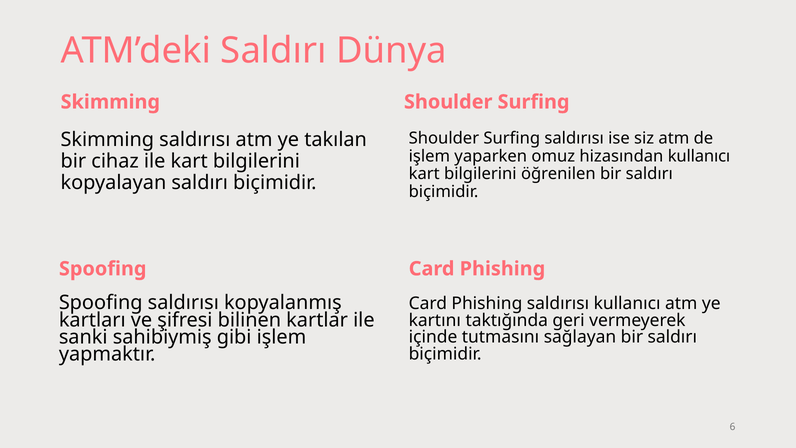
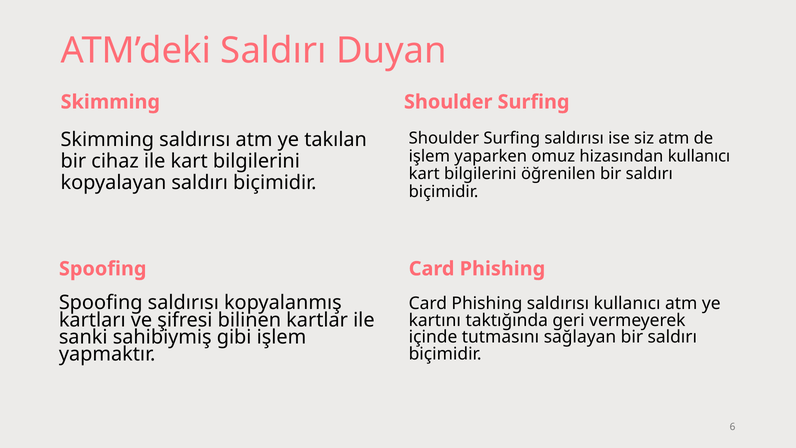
Dünya: Dünya -> Duyan
